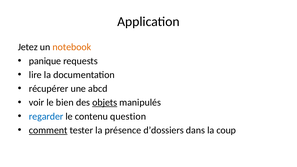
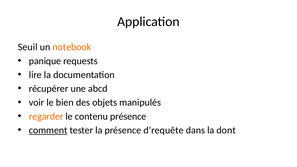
Jetez: Jetez -> Seuil
objets underline: present -> none
regarder colour: blue -> orange
contenu question: question -> présence
d’dossiers: d’dossiers -> d’requête
coup: coup -> dont
